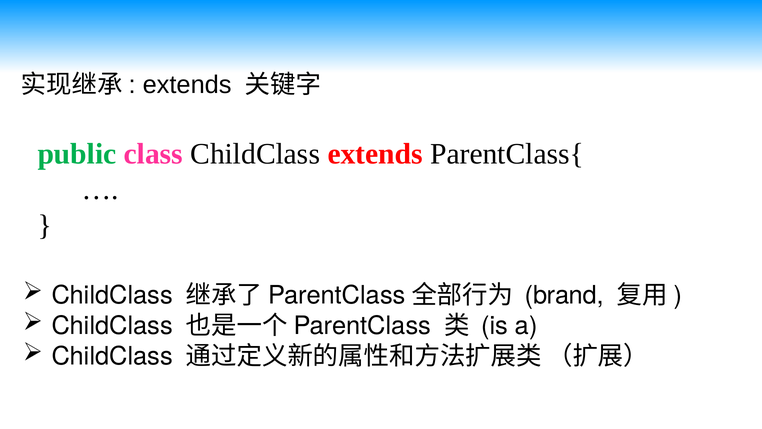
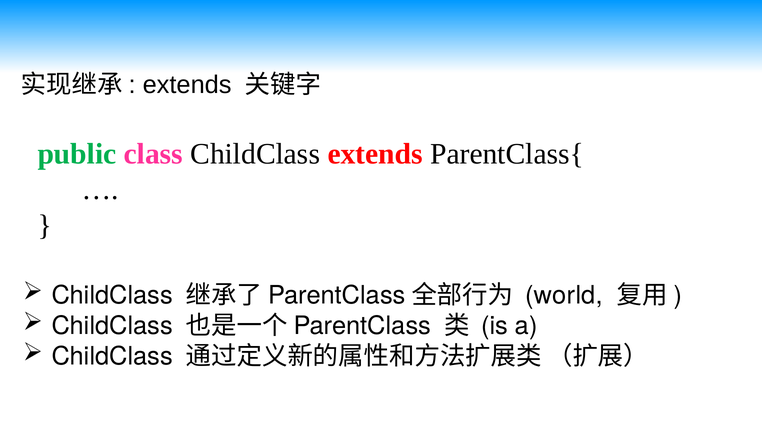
brand: brand -> world
